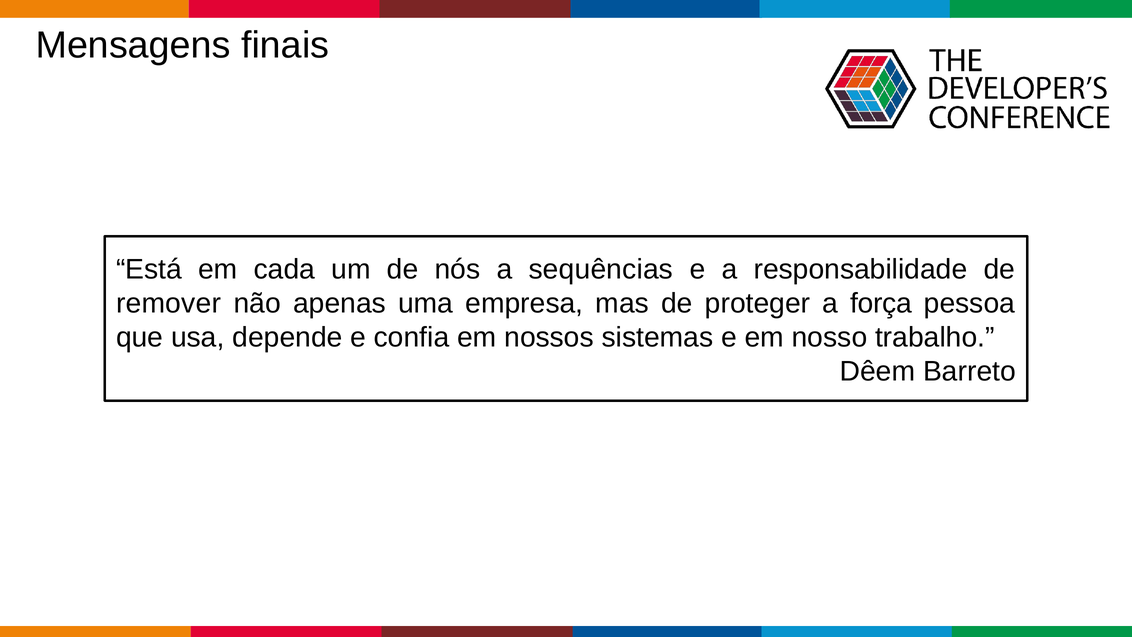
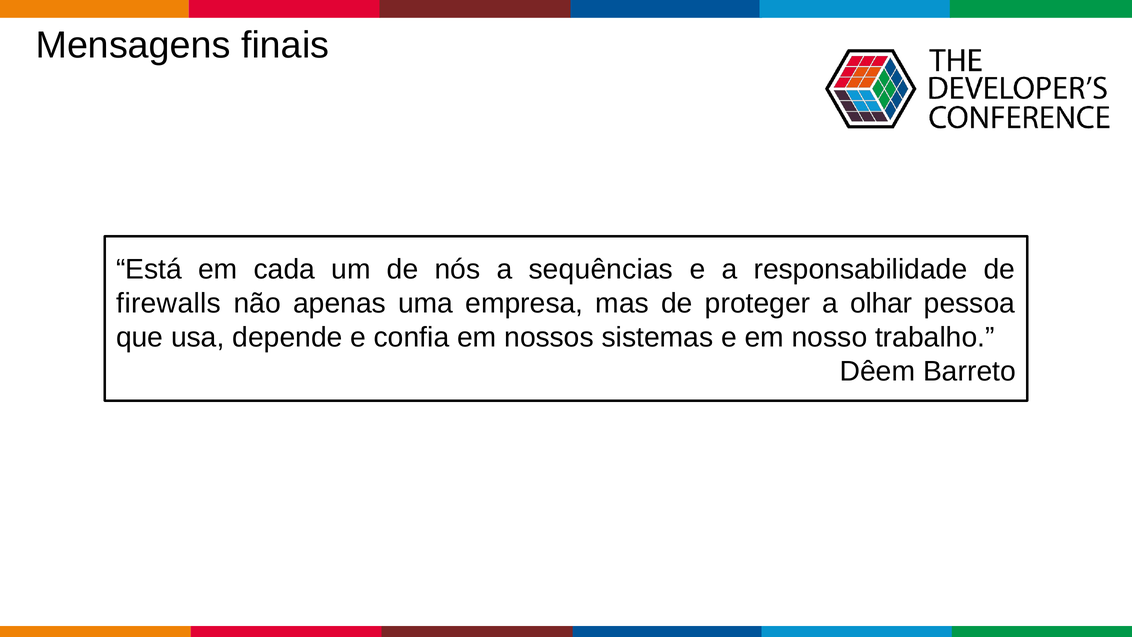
remover: remover -> firewalls
força: força -> olhar
